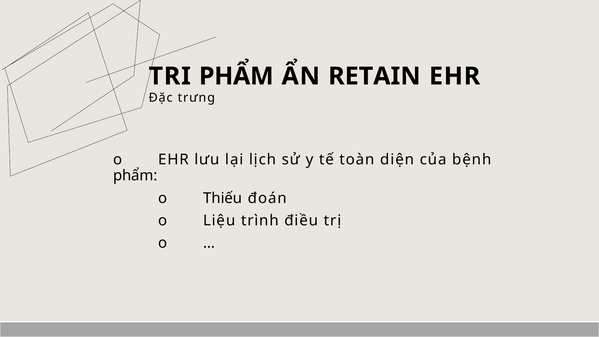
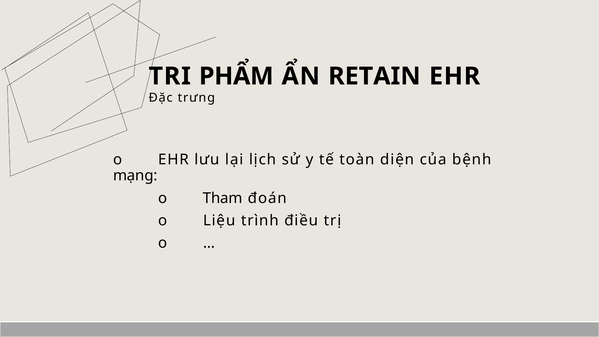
phẩm at (135, 176): phẩm -> mạng
Thiếu: Thiếu -> Tham
